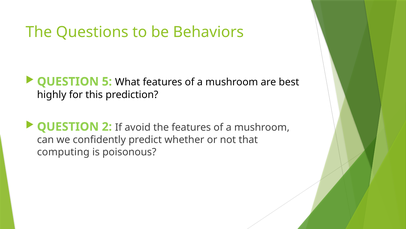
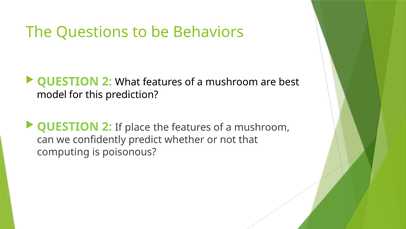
5 at (107, 81): 5 -> 2
highly: highly -> model
avoid: avoid -> place
